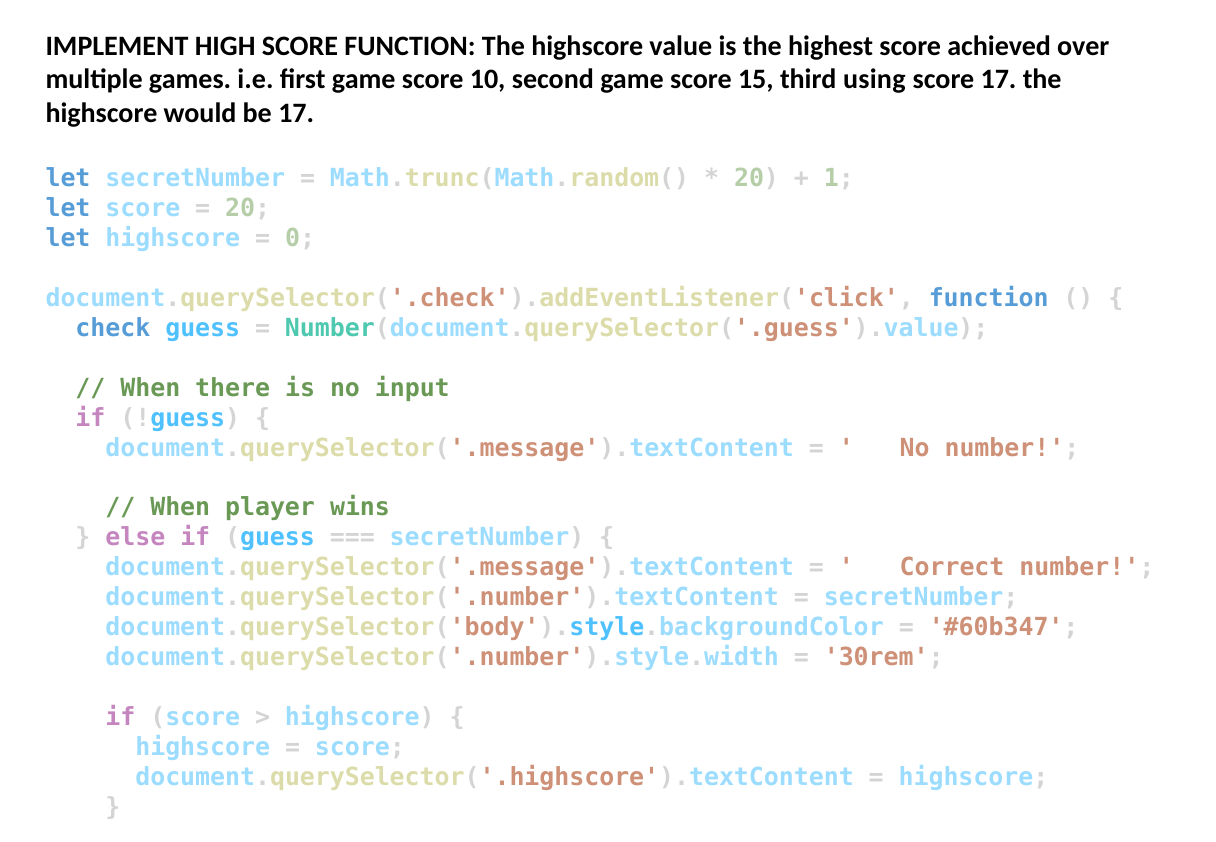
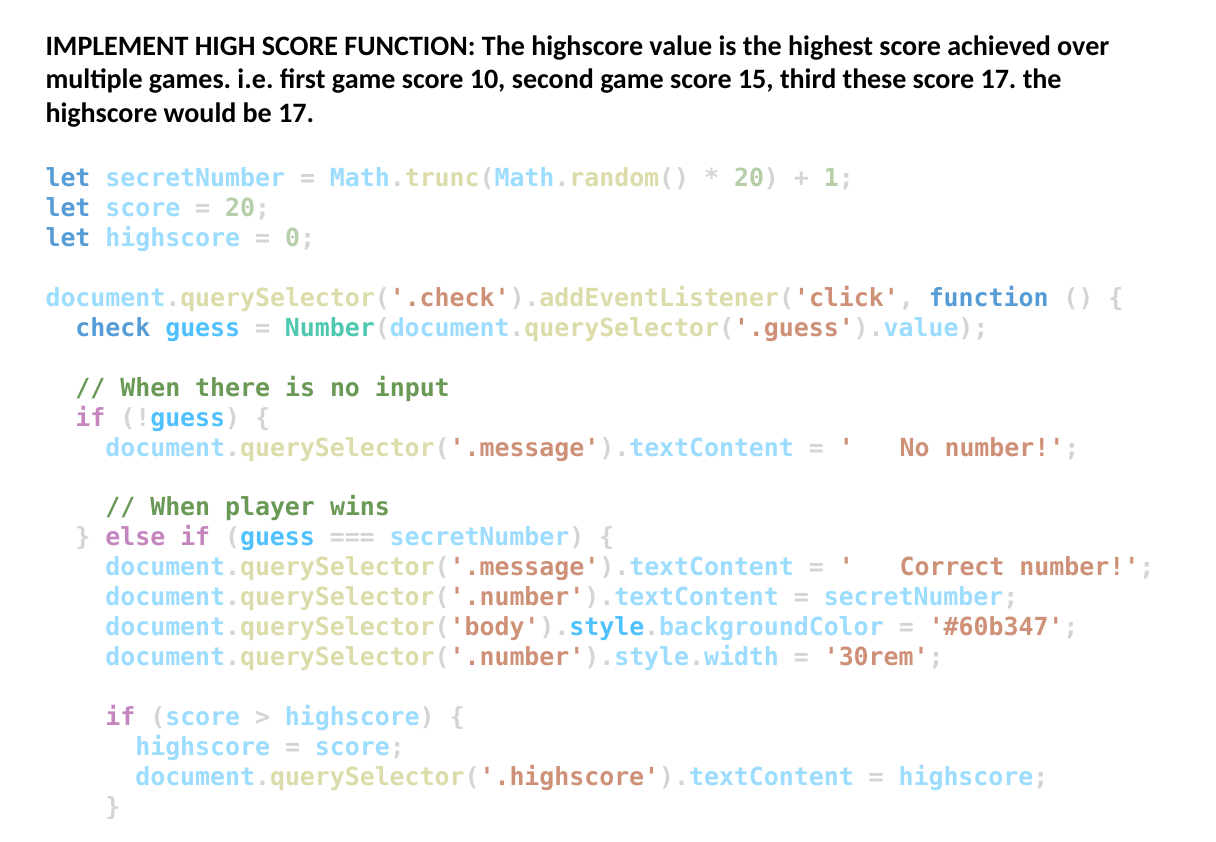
using: using -> these
